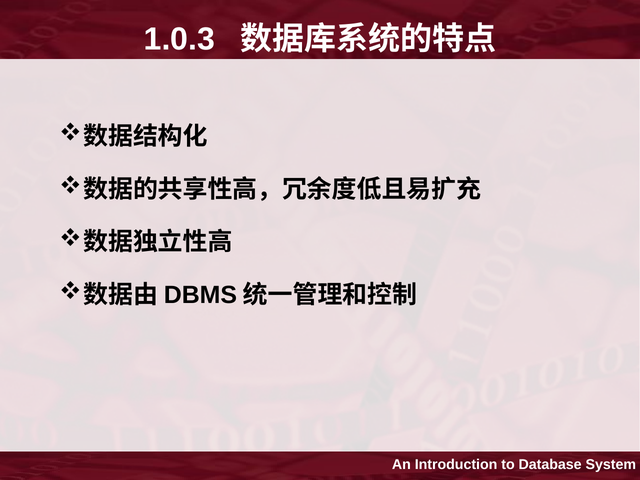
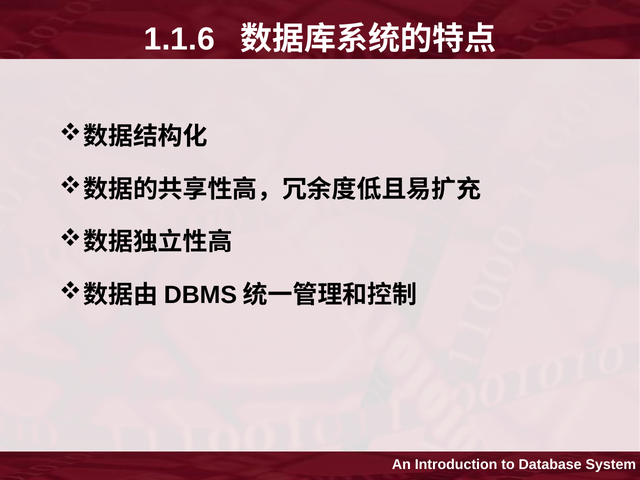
1.0.3: 1.0.3 -> 1.1.6
